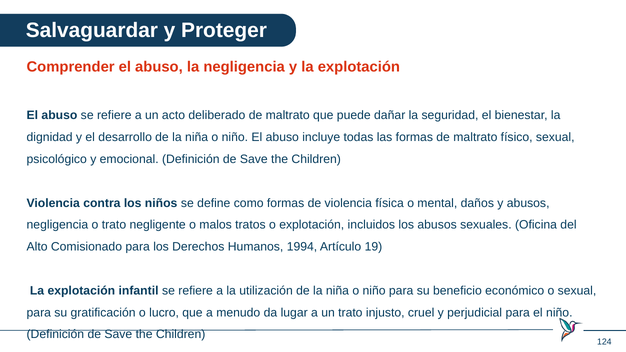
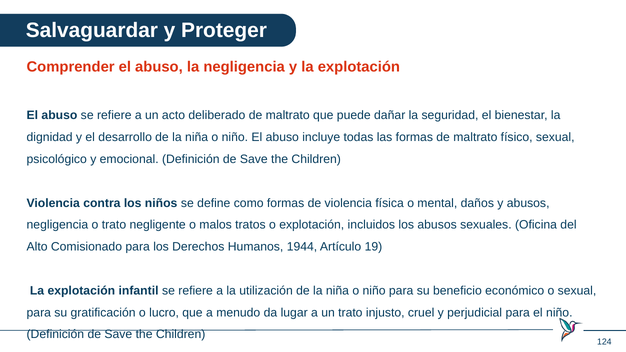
1994: 1994 -> 1944
